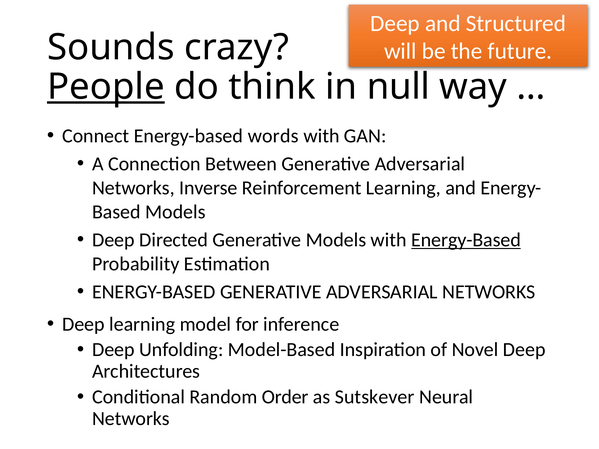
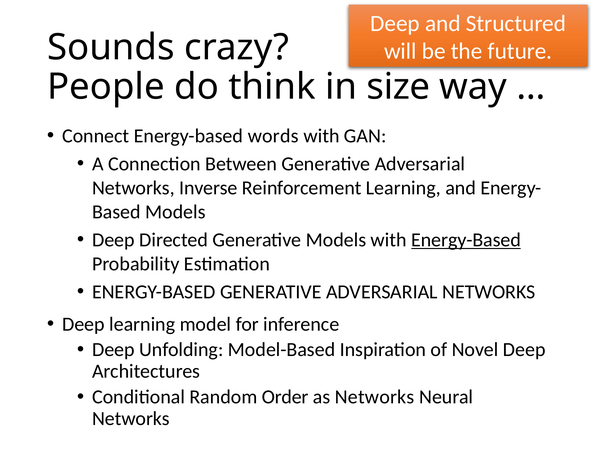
People underline: present -> none
null: null -> size
as Sutskever: Sutskever -> Networks
